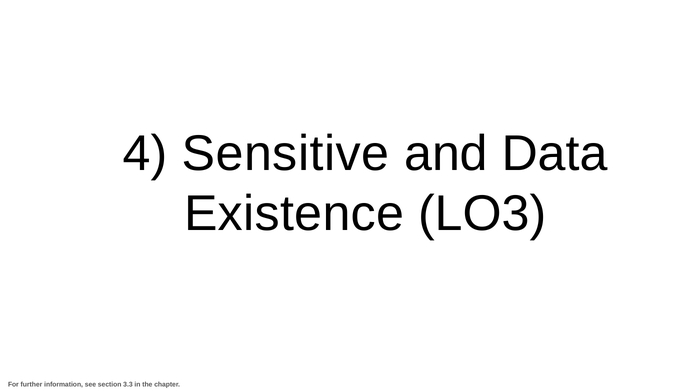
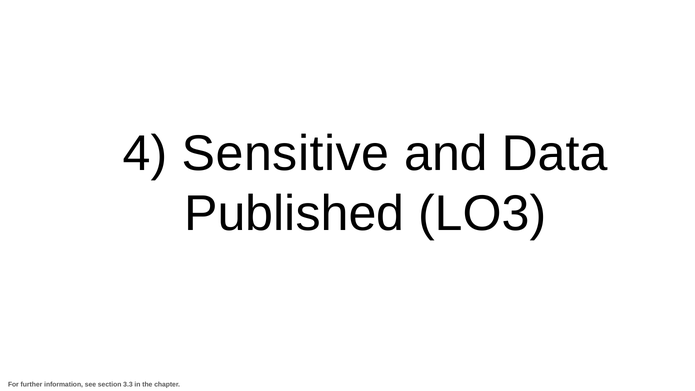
Existence: Existence -> Published
